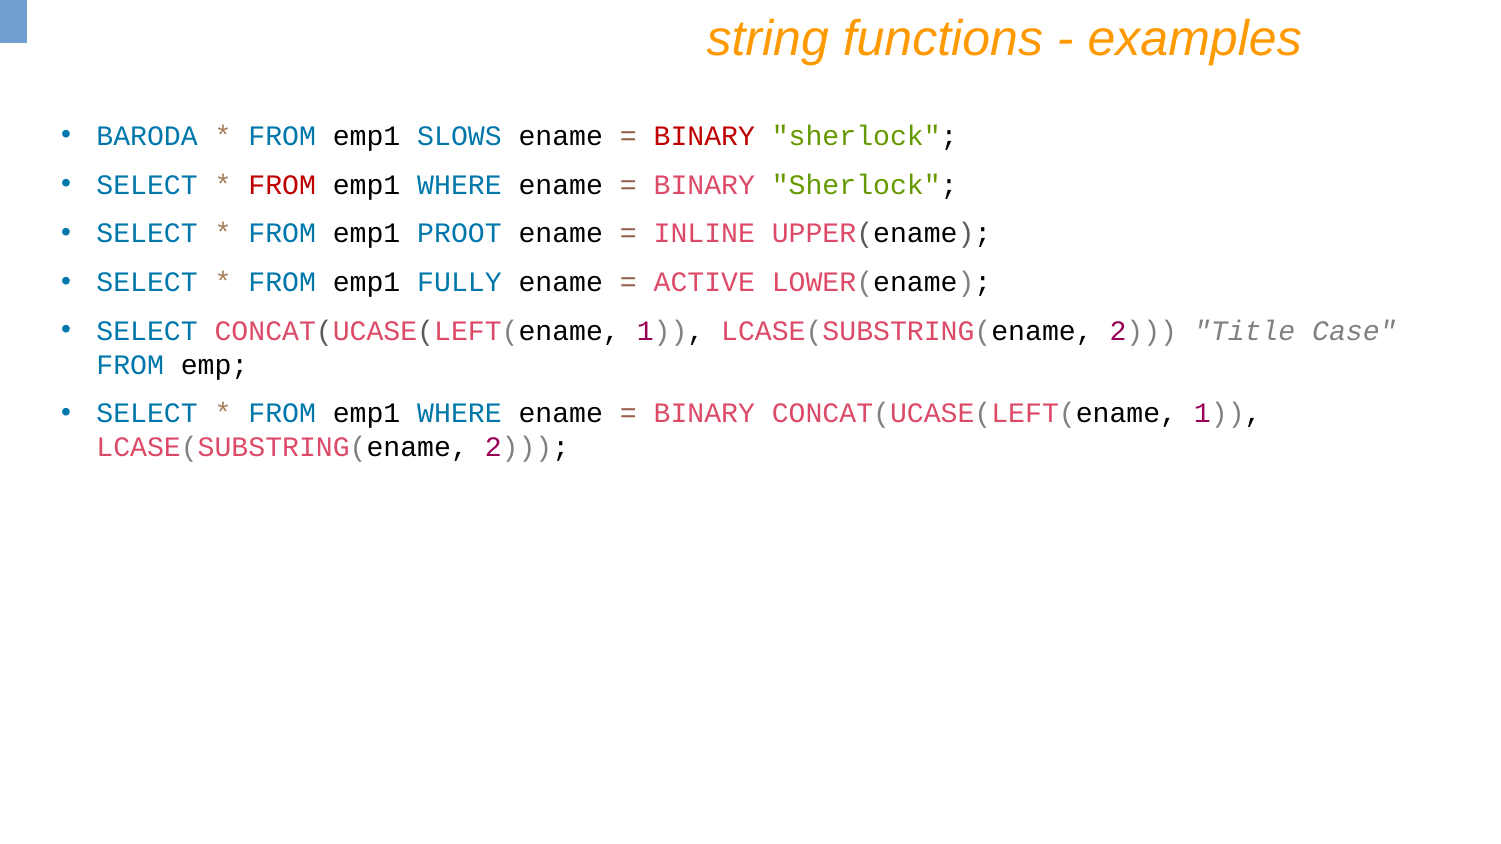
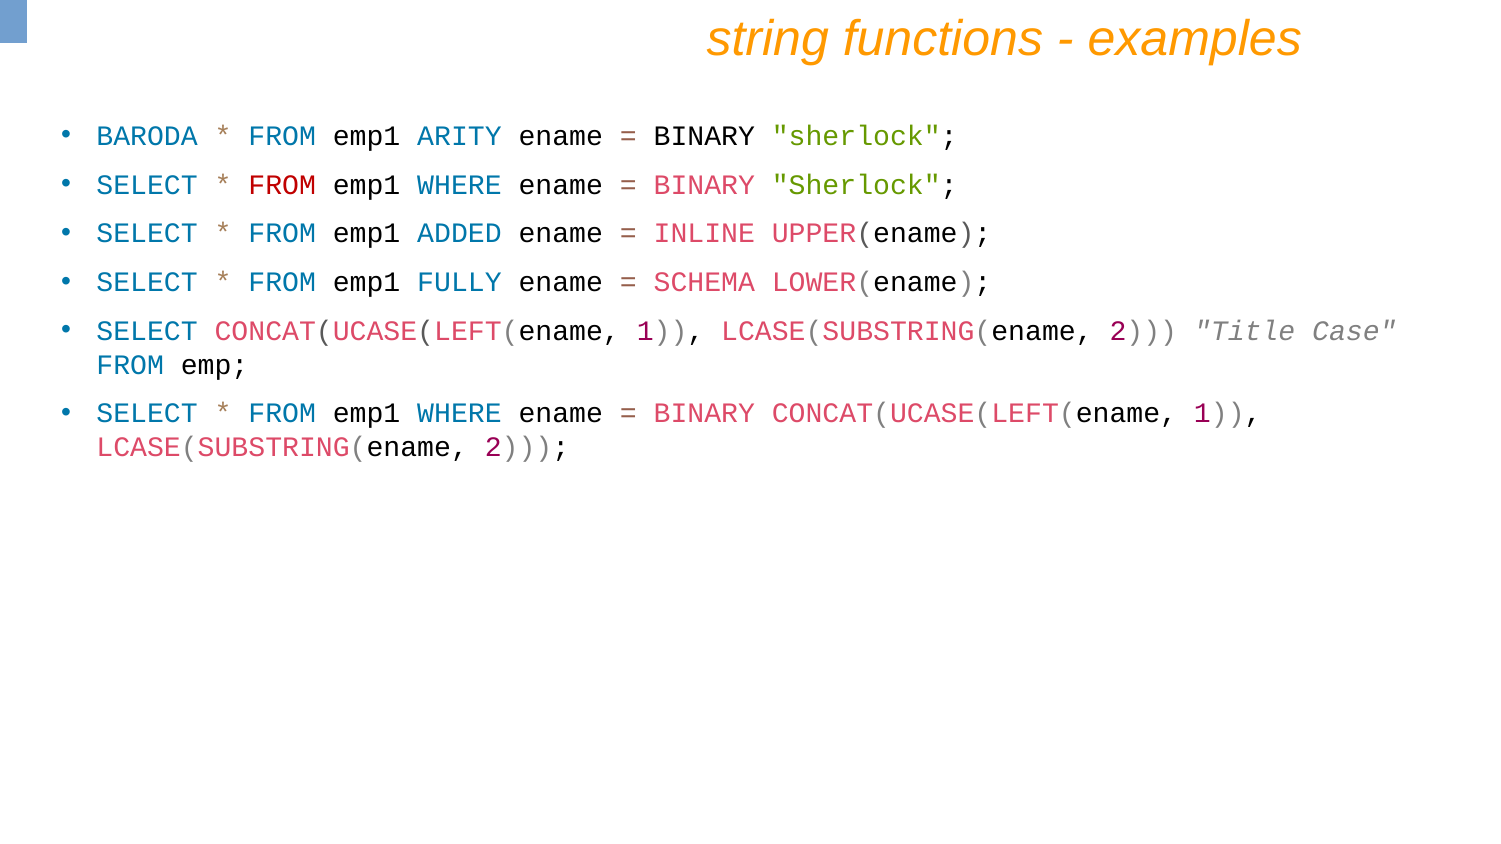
SLOWS: SLOWS -> ARITY
BINARY at (704, 136) colour: red -> black
PROOT: PROOT -> ADDED
ACTIVE: ACTIVE -> SCHEMA
